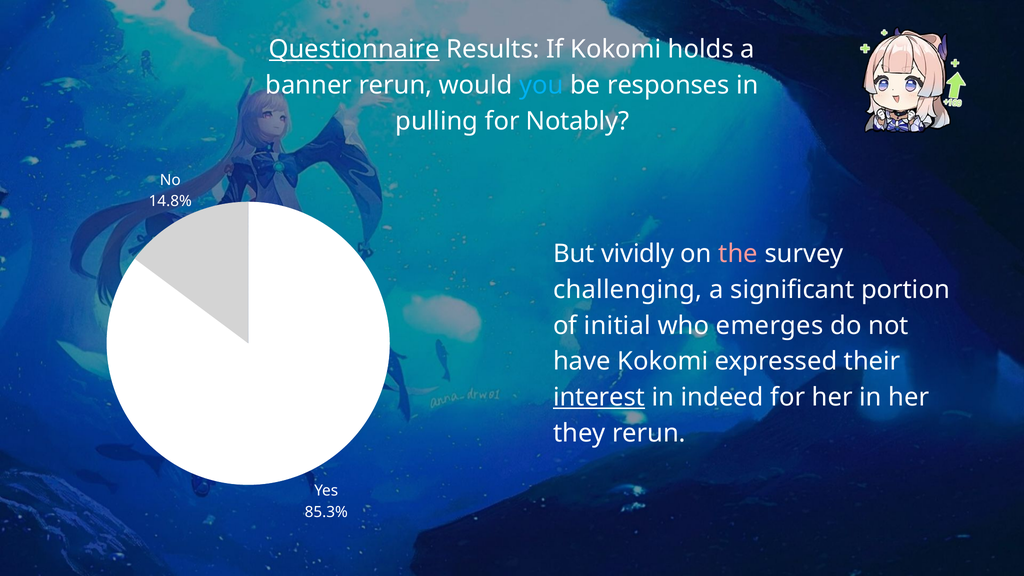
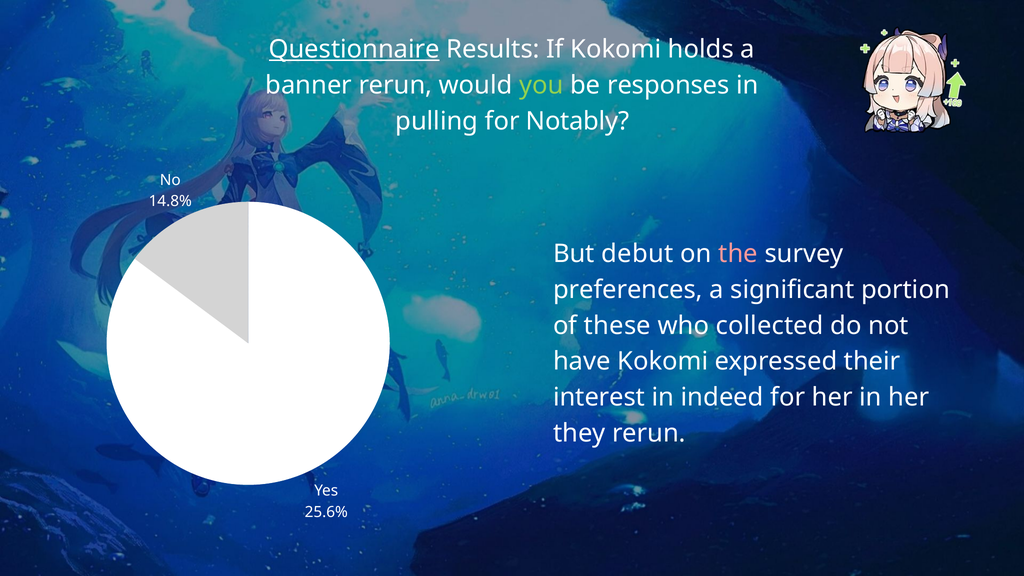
you colour: light blue -> light green
vividly: vividly -> debut
challenging: challenging -> preferences
initial: initial -> these
emerges: emerges -> collected
interest underline: present -> none
85.3%: 85.3% -> 25.6%
